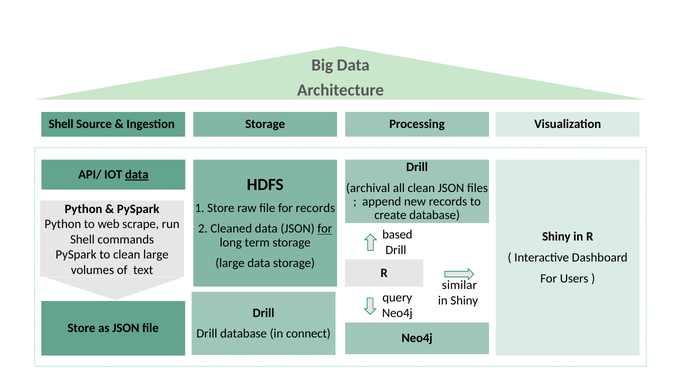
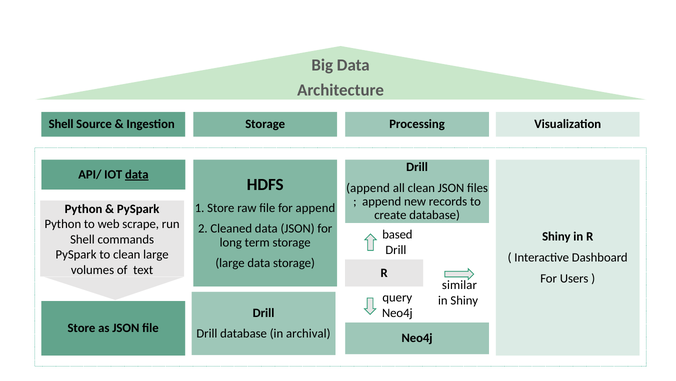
archival at (368, 187): archival -> append
for records: records -> append
for at (325, 228) underline: present -> none
connect: connect -> archival
